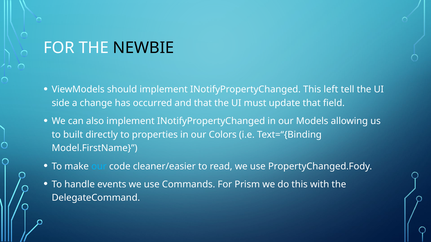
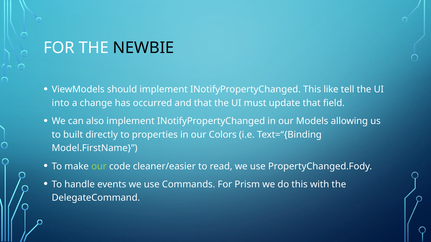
left: left -> like
side: side -> into
our at (99, 167) colour: light blue -> light green
